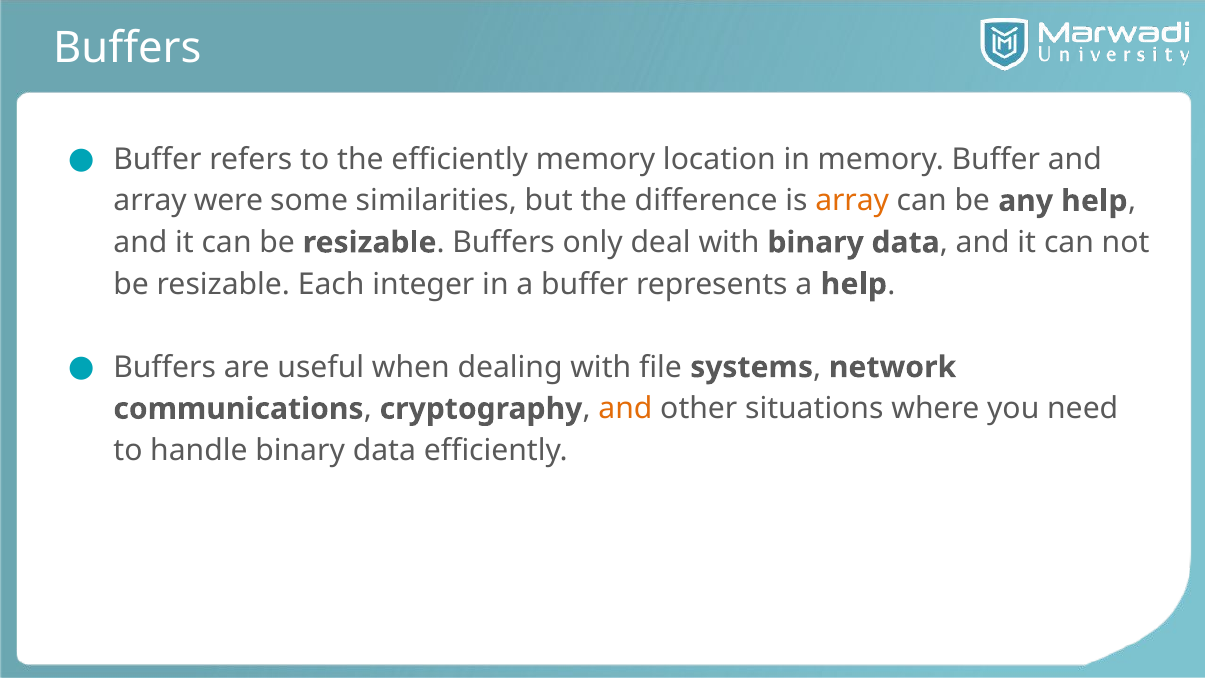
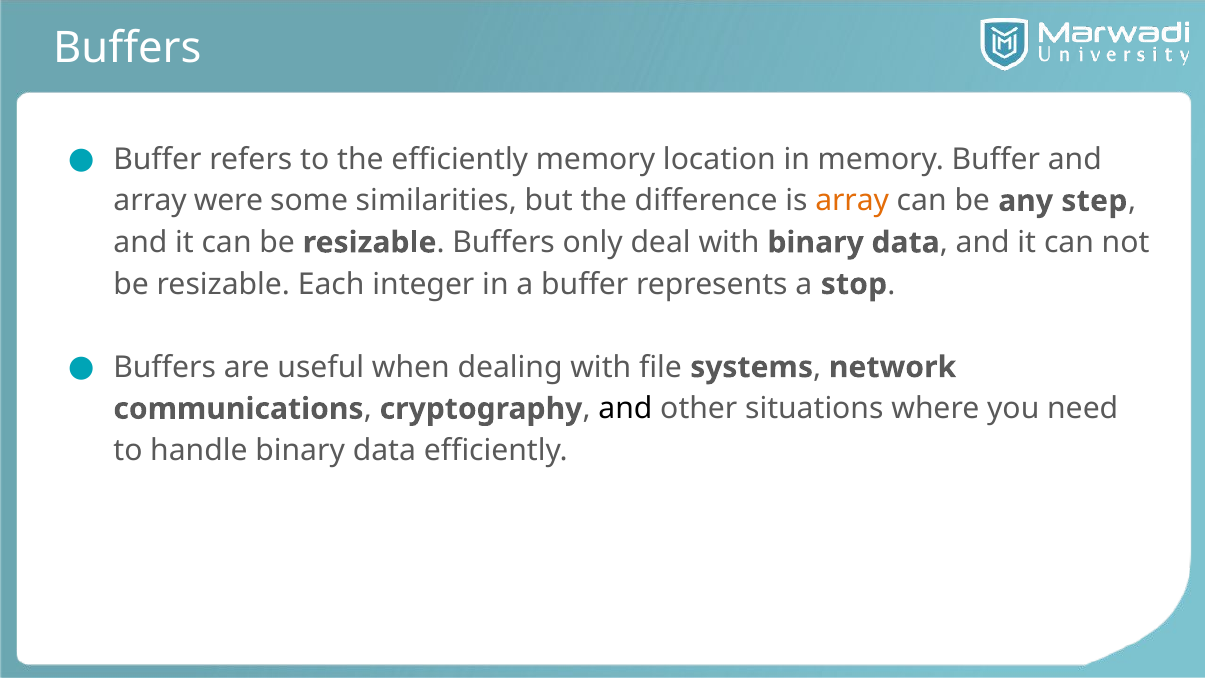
any help: help -> step
a help: help -> stop
and at (625, 409) colour: orange -> black
